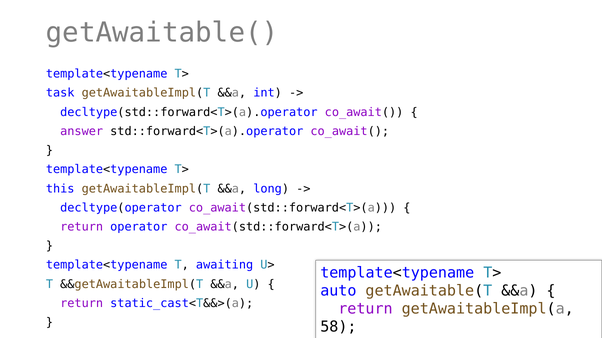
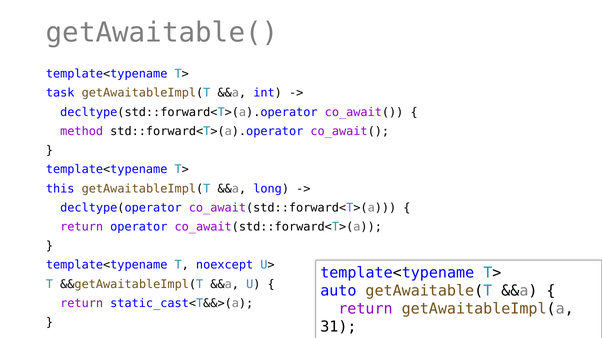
answer: answer -> method
awaiting: awaiting -> noexcept
58: 58 -> 31
